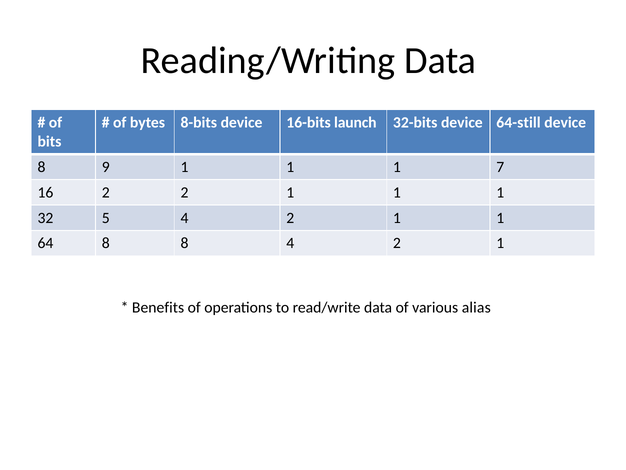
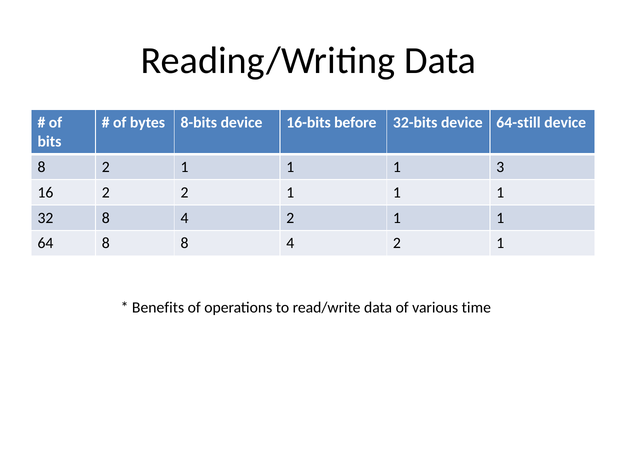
launch: launch -> before
8 9: 9 -> 2
7: 7 -> 3
32 5: 5 -> 8
alias: alias -> time
